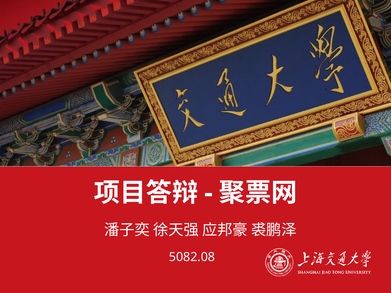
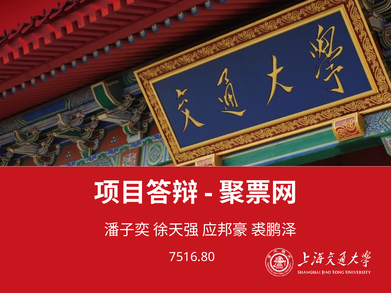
5082.08: 5082.08 -> 7516.80
